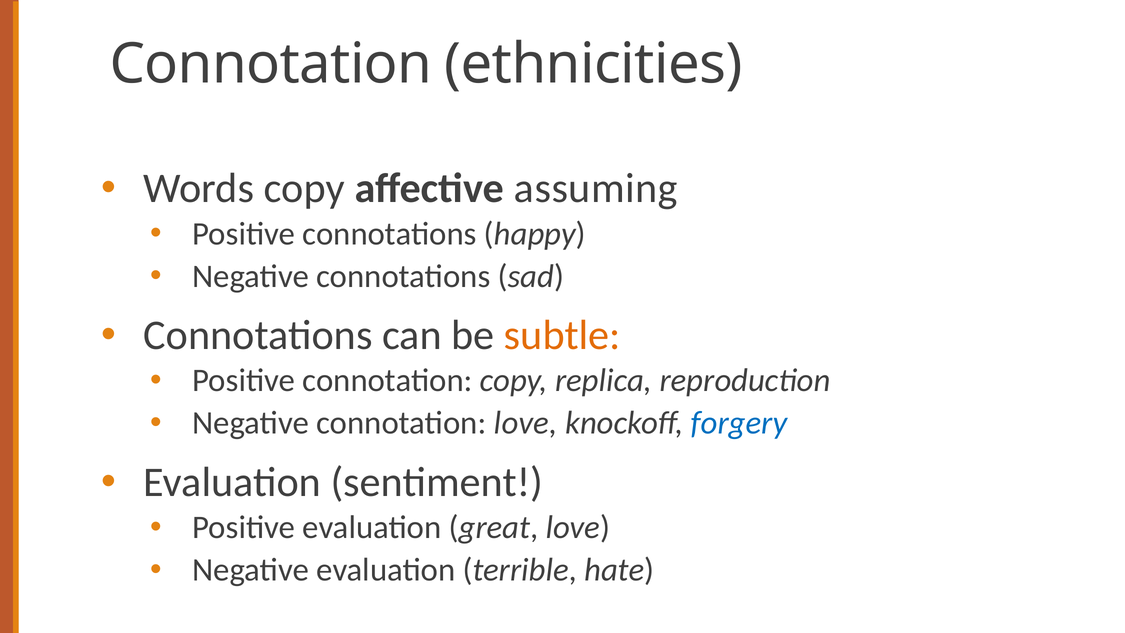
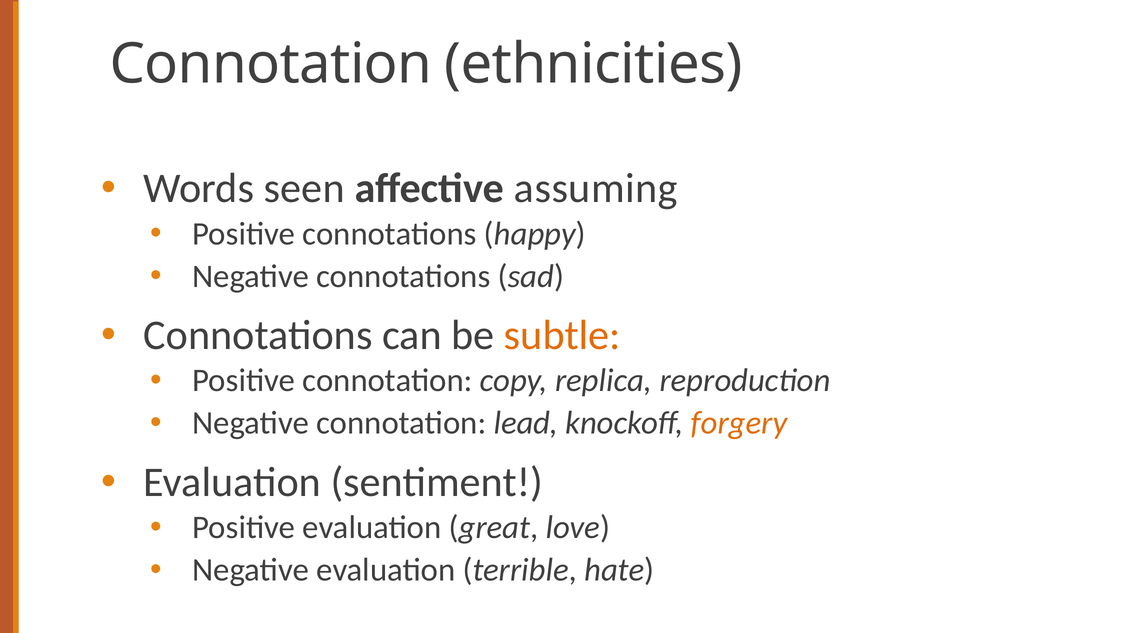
Words copy: copy -> seen
connotation love: love -> lead
forgery colour: blue -> orange
